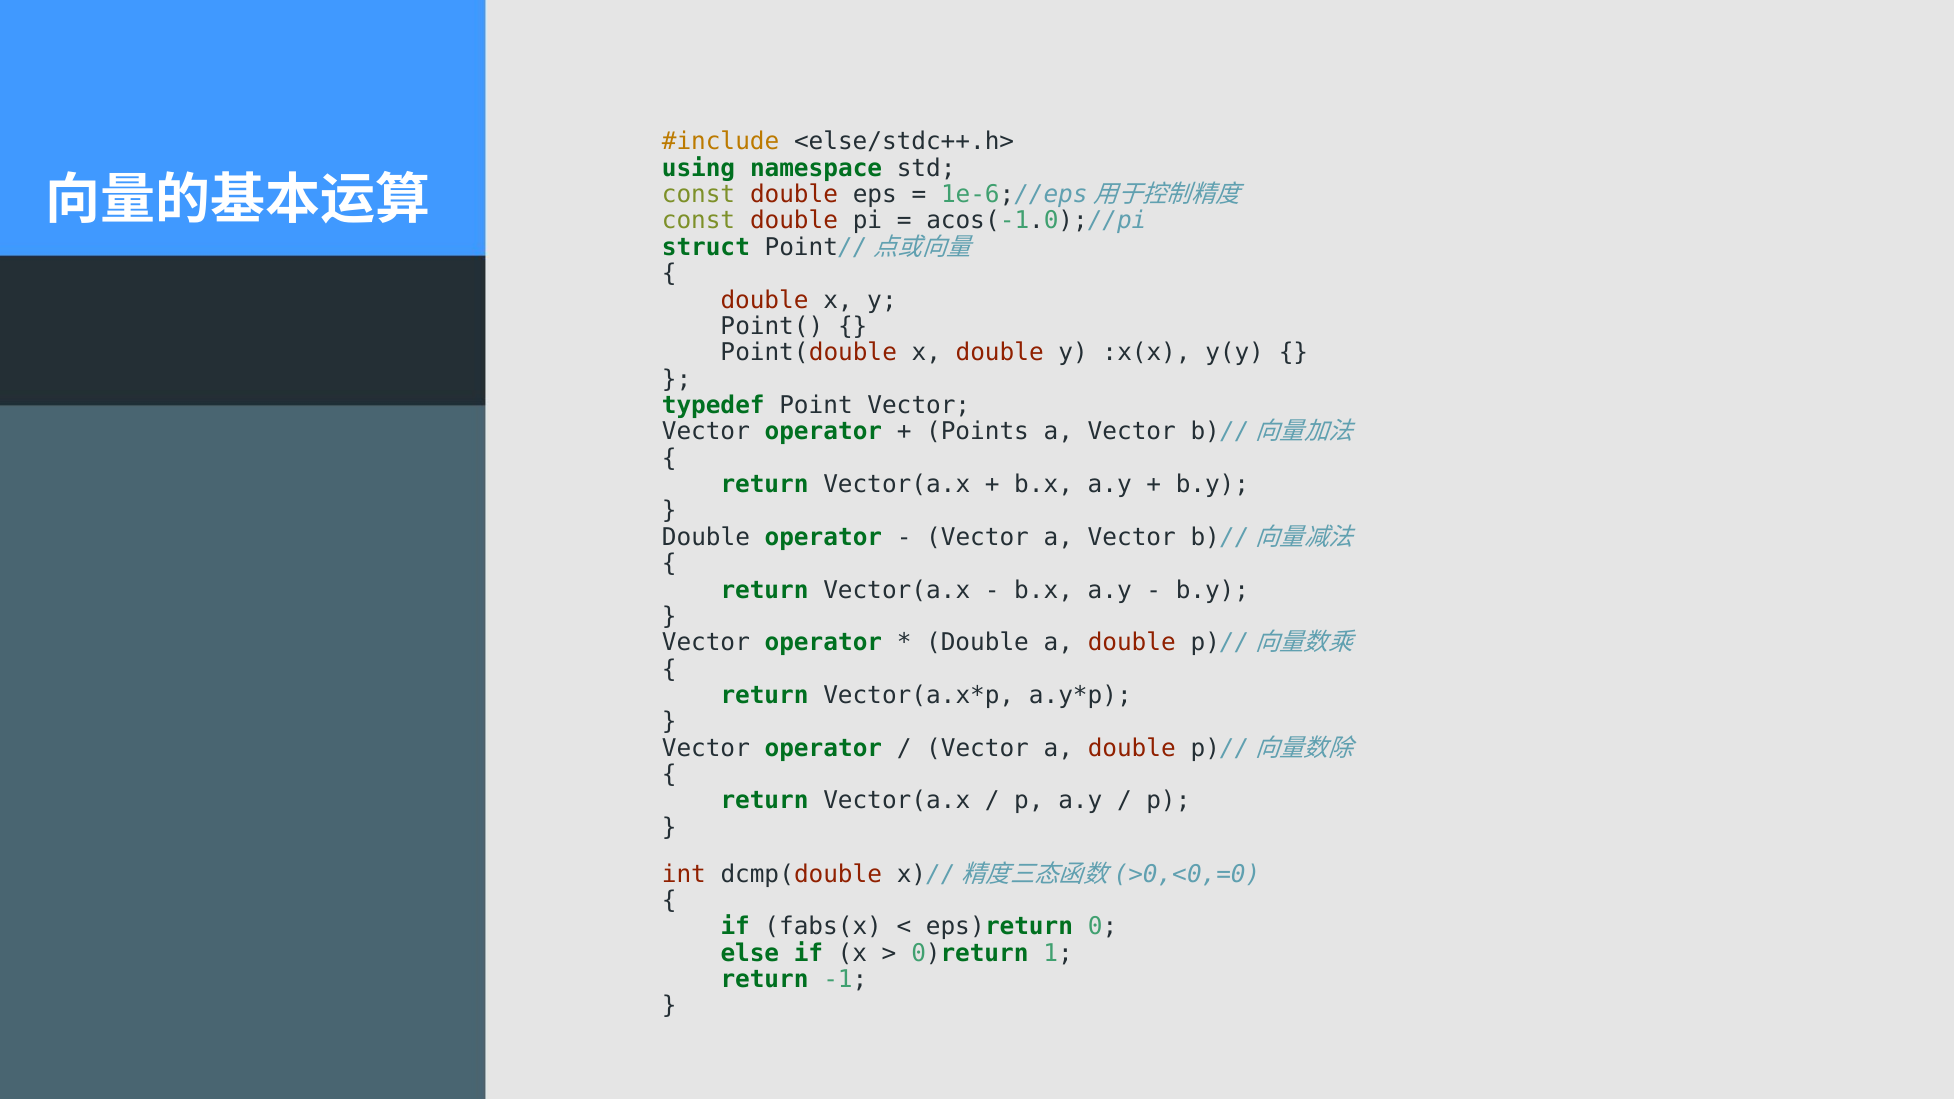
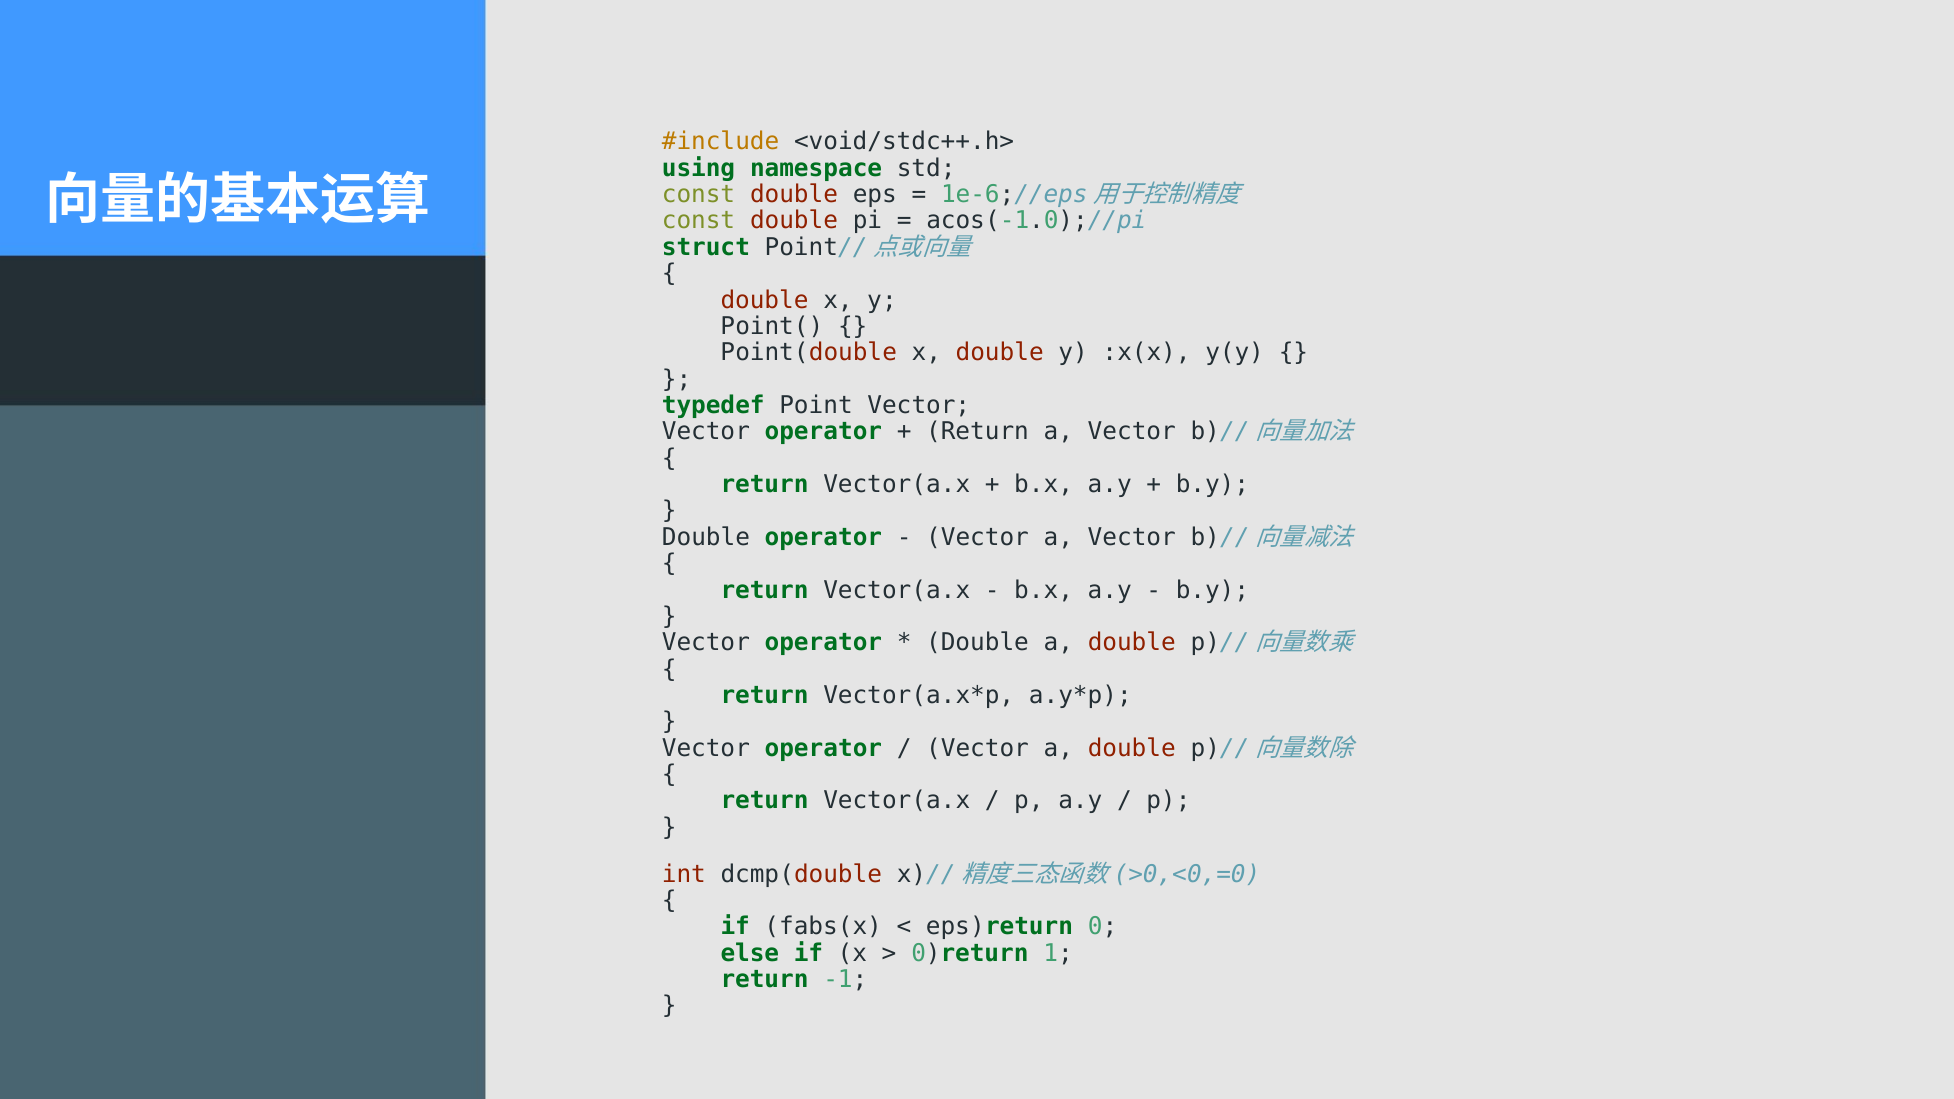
<else/stdc++.h>: <else/stdc++.h> -> <void/stdc++.h>
Points at (977, 432): Points -> Return
